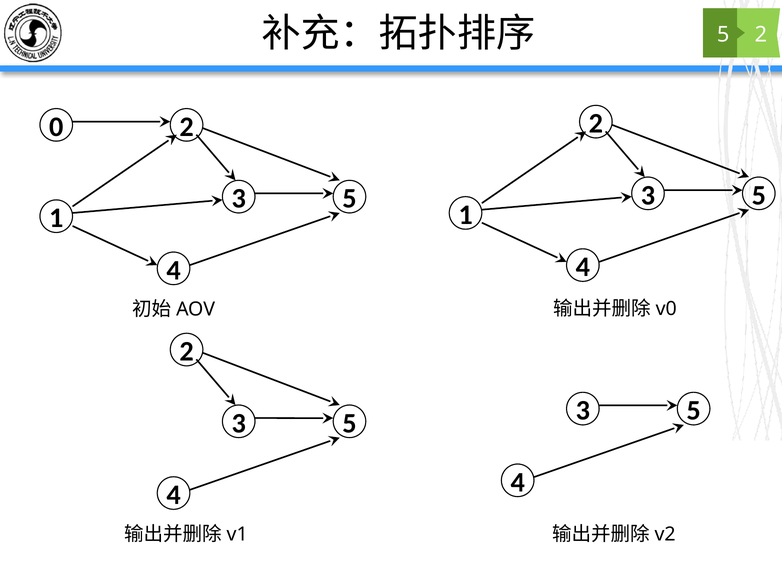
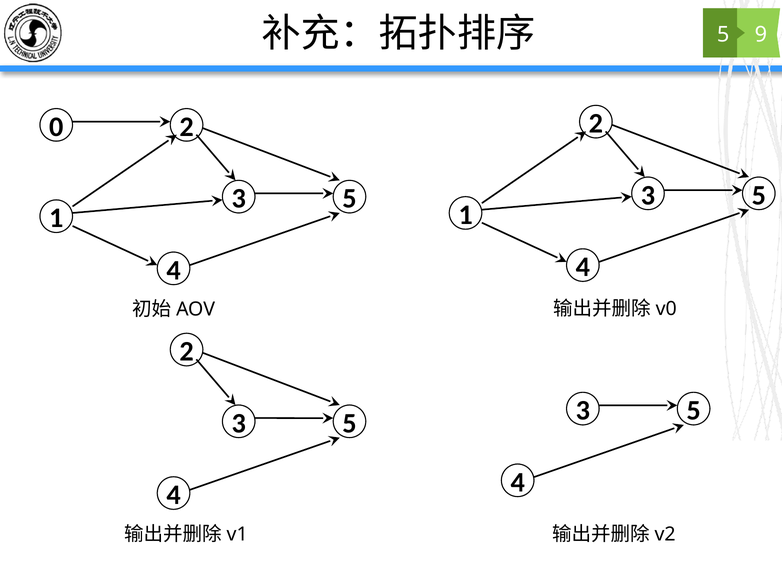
2 at (761, 34): 2 -> 9
